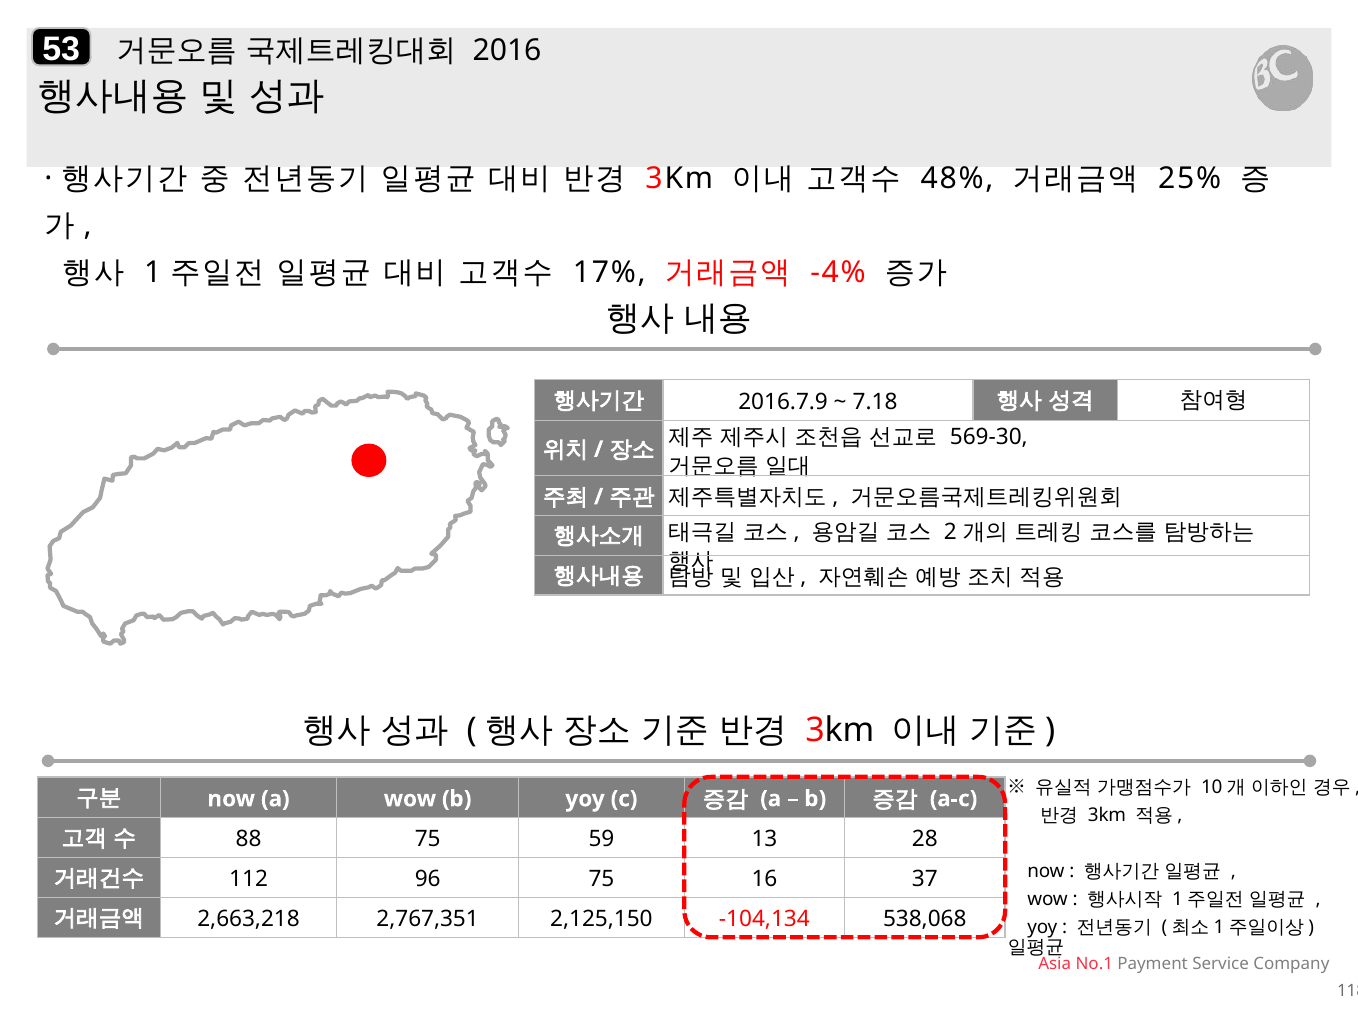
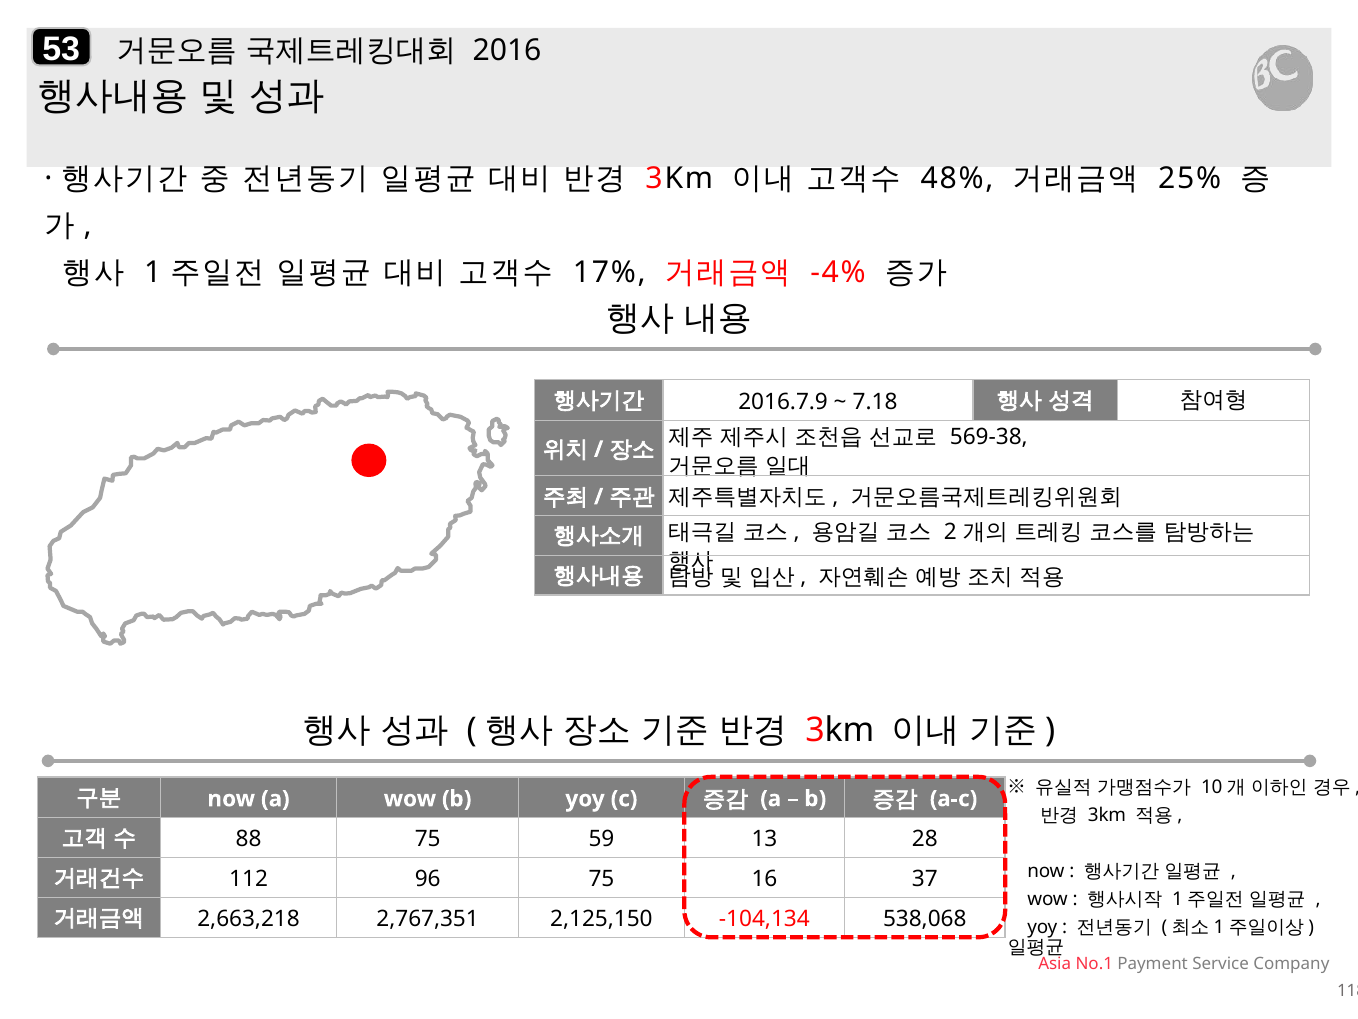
569-30: 569-30 -> 569-38
